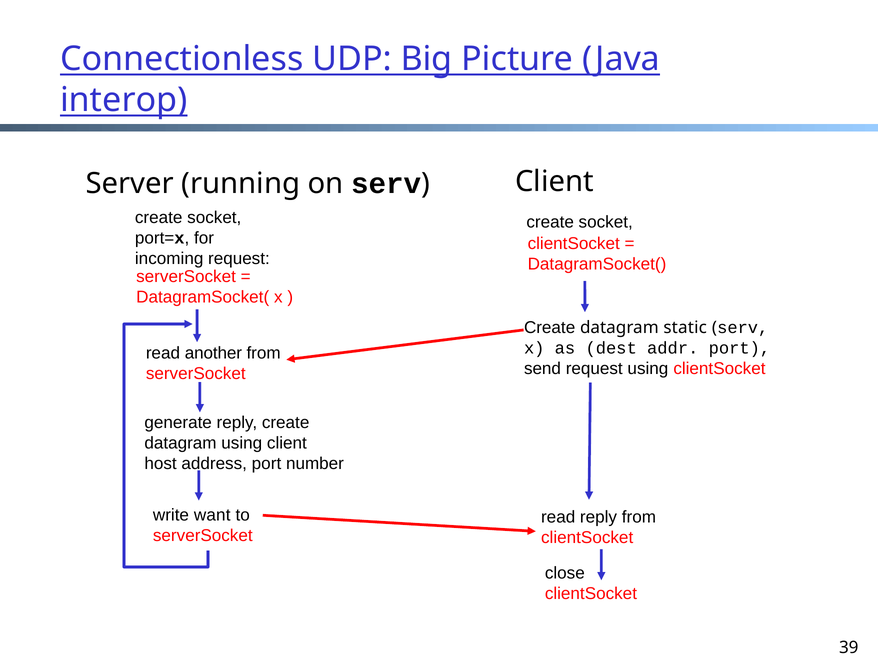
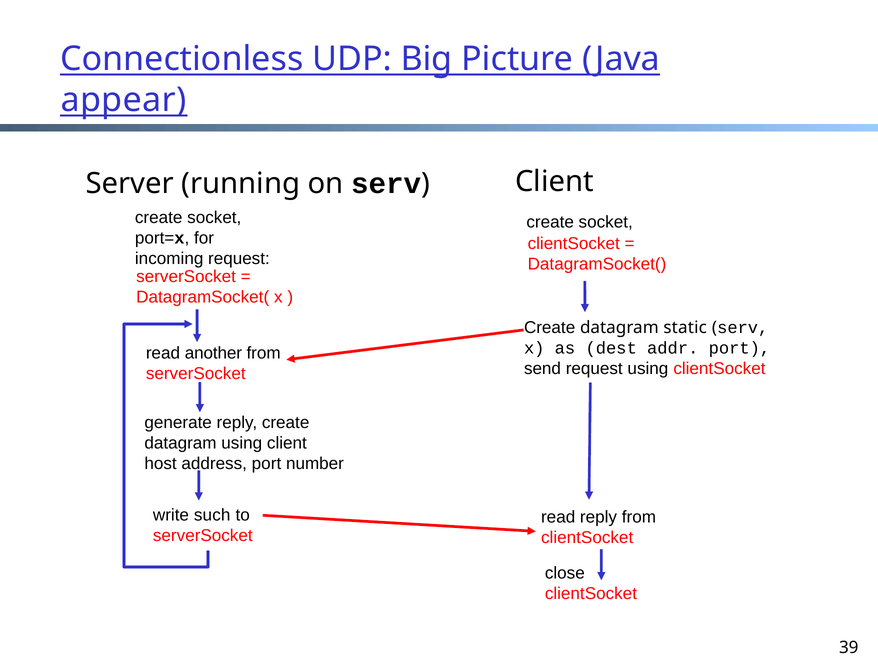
interop: interop -> appear
want: want -> such
